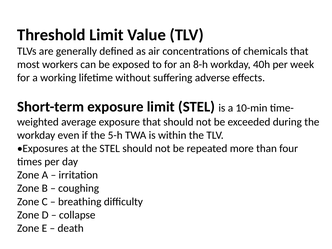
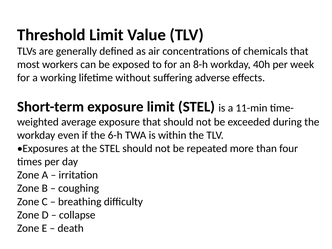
10-min: 10-min -> 11-min
5-h: 5-h -> 6-h
